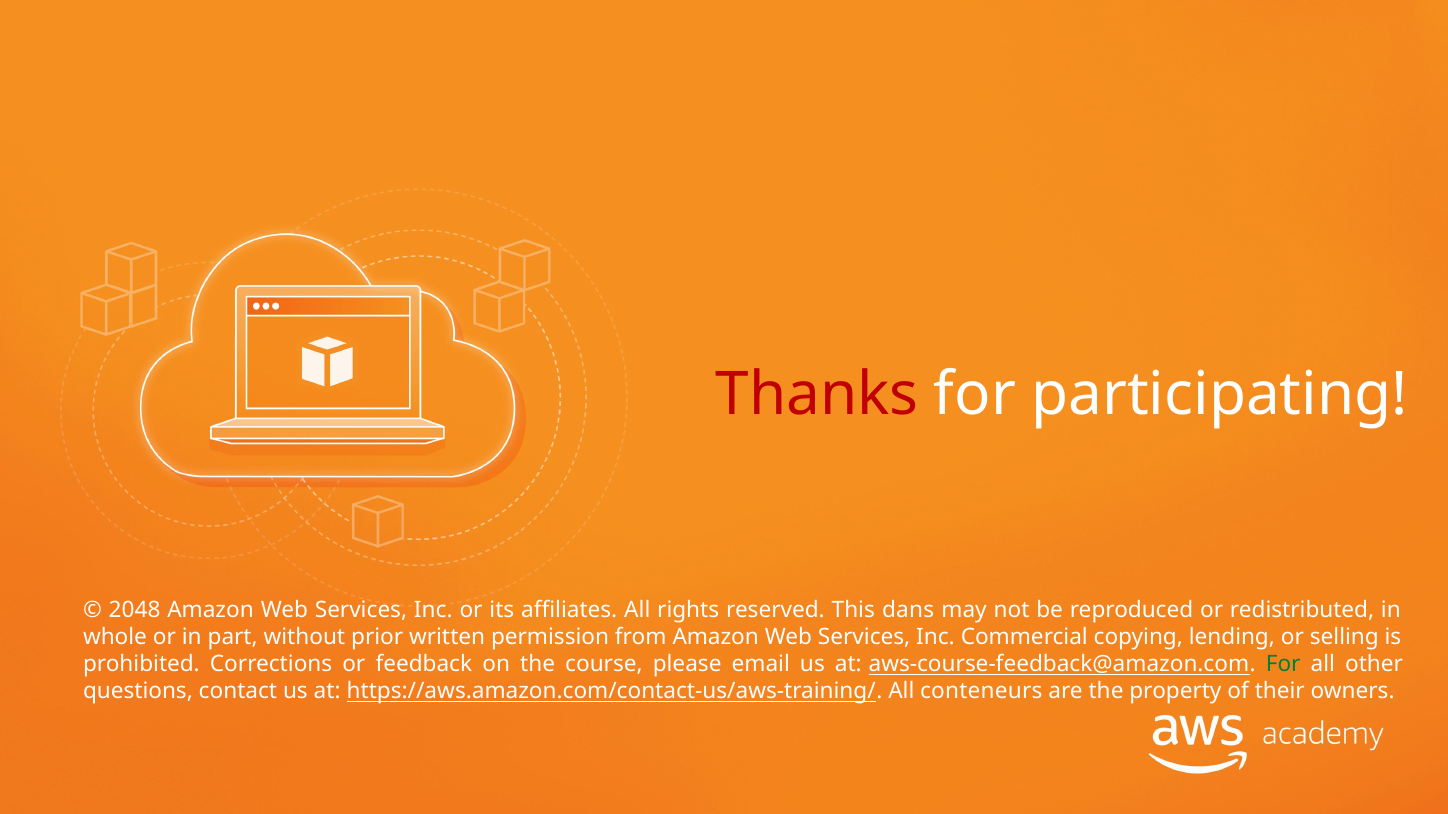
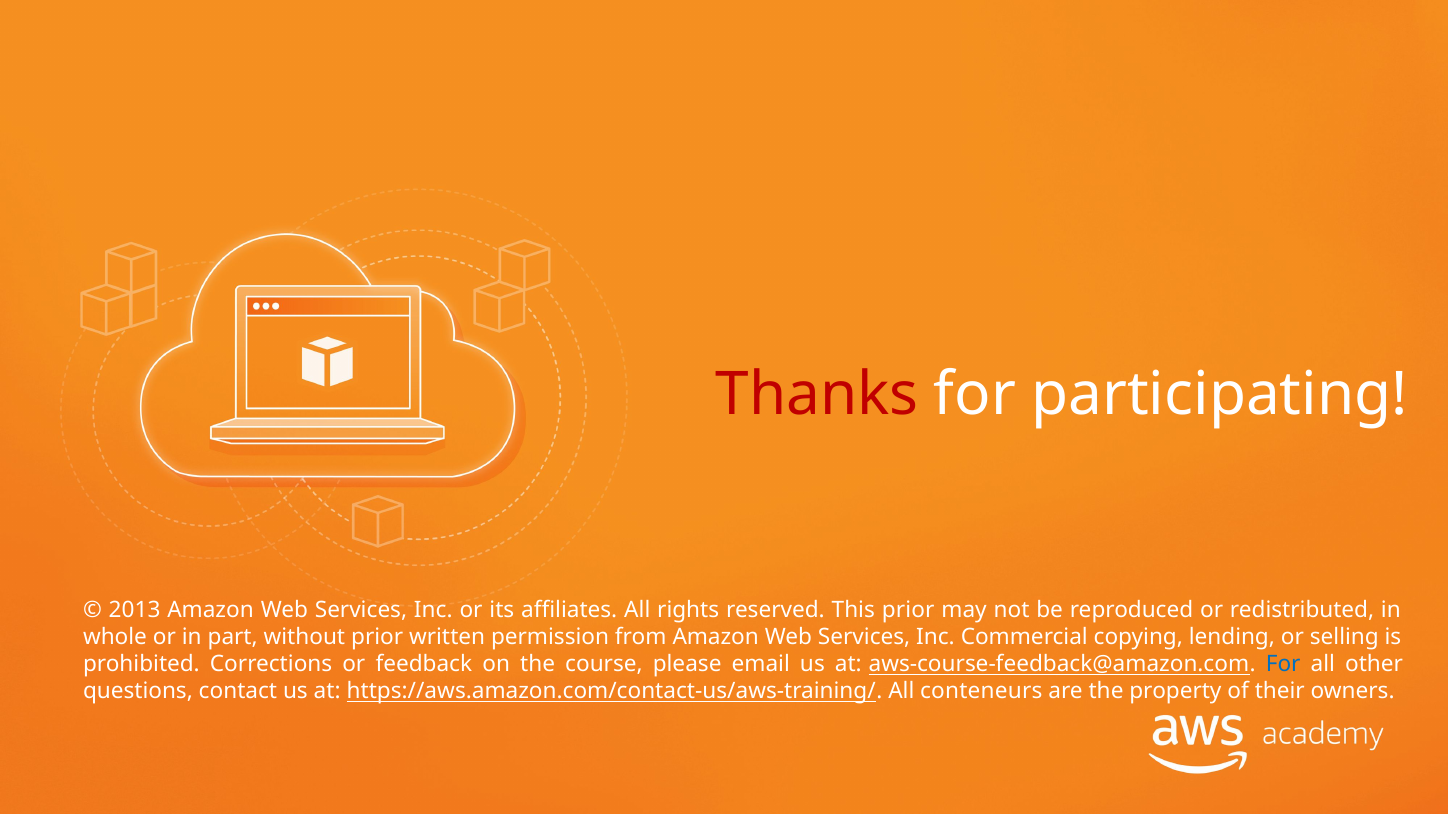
2048: 2048 -> 2013
This dans: dans -> prior
For at (1283, 665) colour: green -> blue
